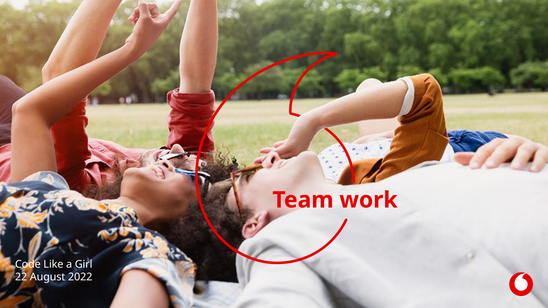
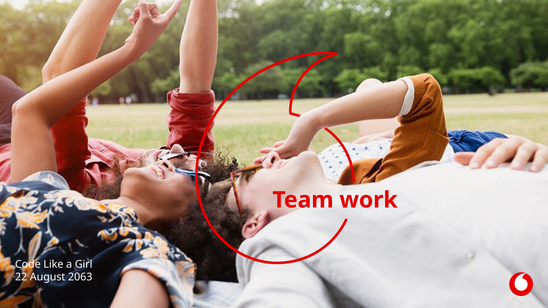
2022: 2022 -> 2063
